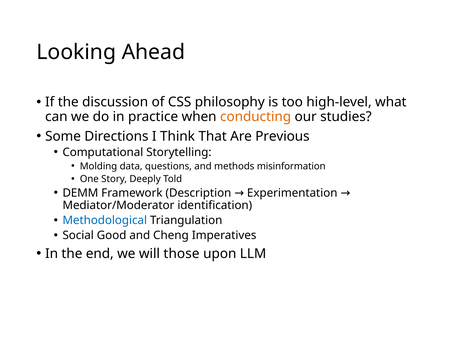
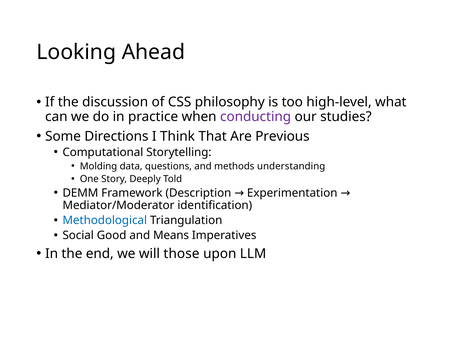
conducting colour: orange -> purple
misinformation: misinformation -> understanding
Cheng: Cheng -> Means
